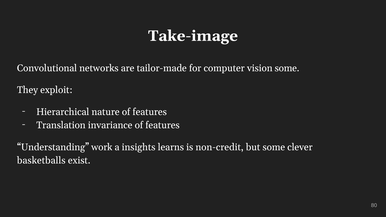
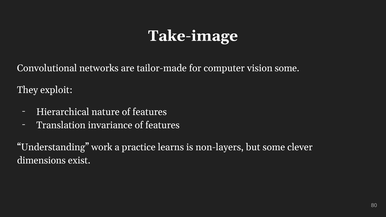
insights: insights -> practice
non-credit: non-credit -> non-layers
basketballs: basketballs -> dimensions
